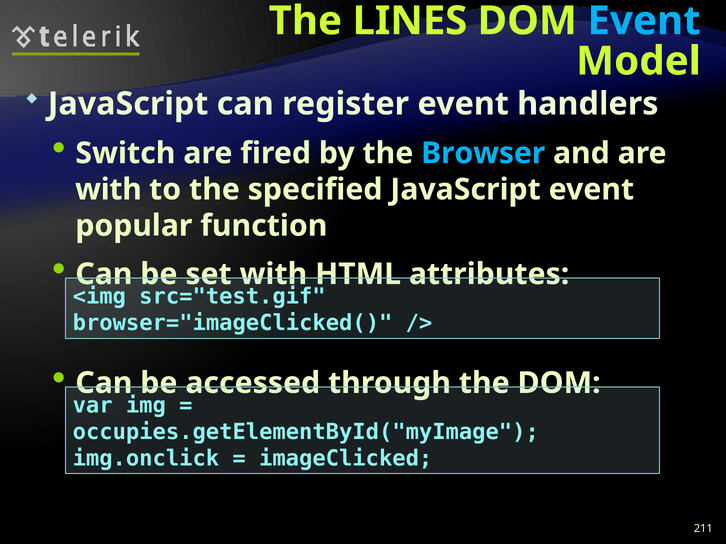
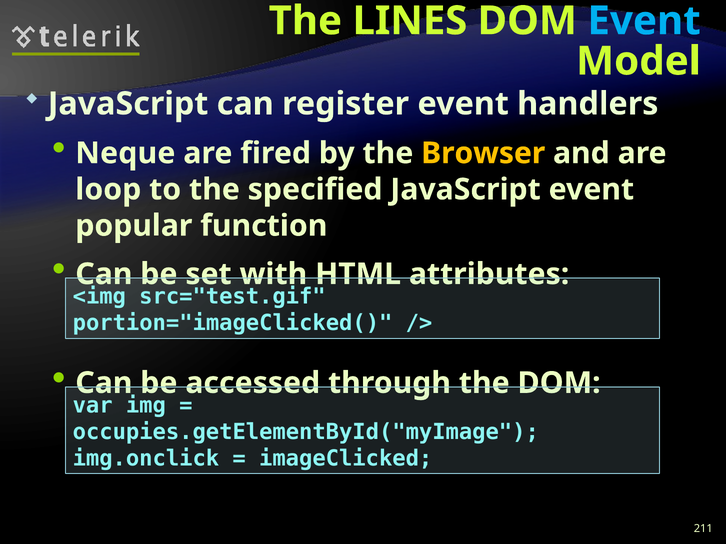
Switch: Switch -> Neque
Browser colour: light blue -> yellow
with at (108, 190): with -> loop
browser="imageClicked(: browser="imageClicked( -> portion="imageClicked(
